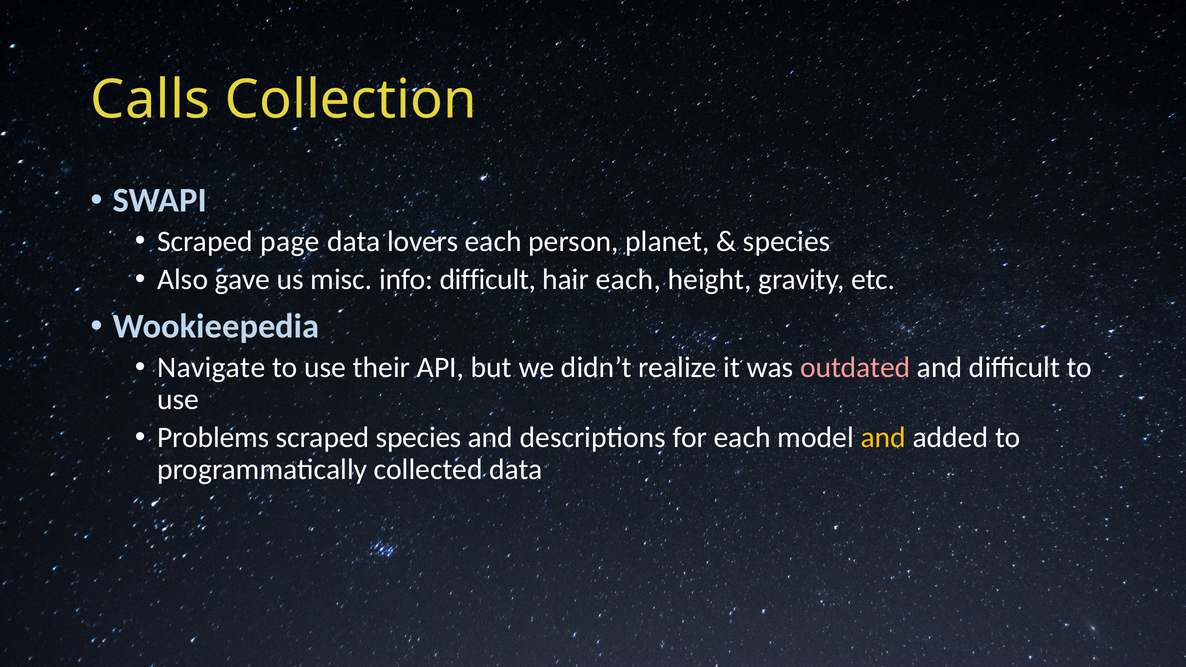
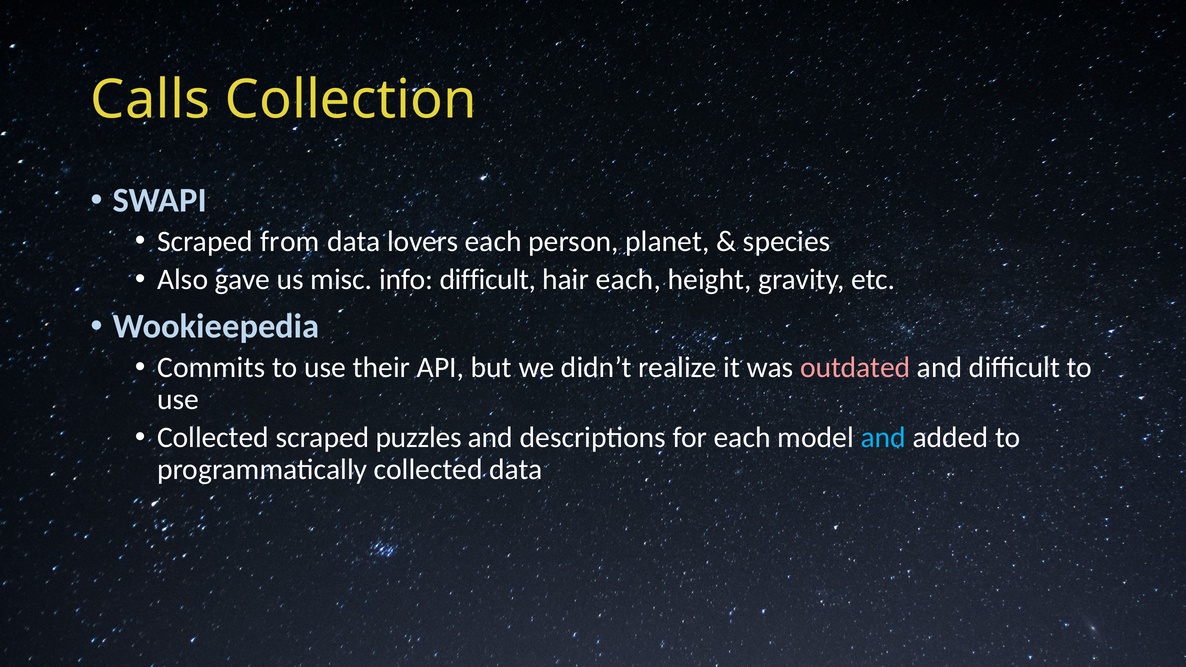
page: page -> from
Navigate: Navigate -> Commits
Problems at (213, 438): Problems -> Collected
scraped species: species -> puzzles
and at (883, 438) colour: yellow -> light blue
